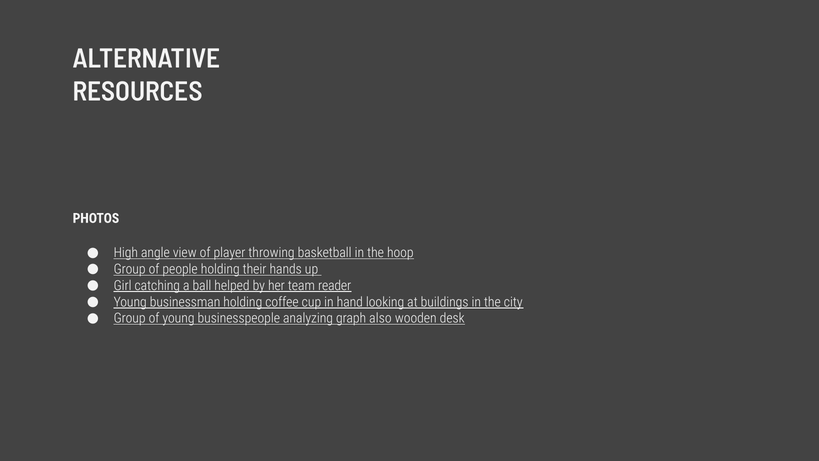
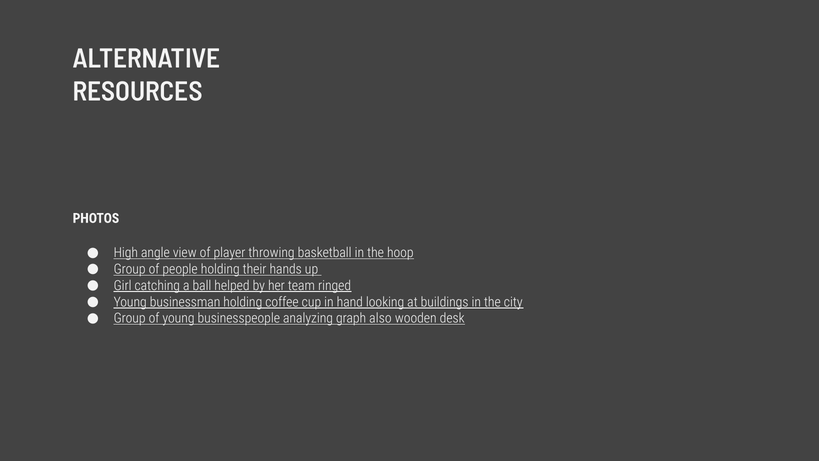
reader: reader -> ringed
